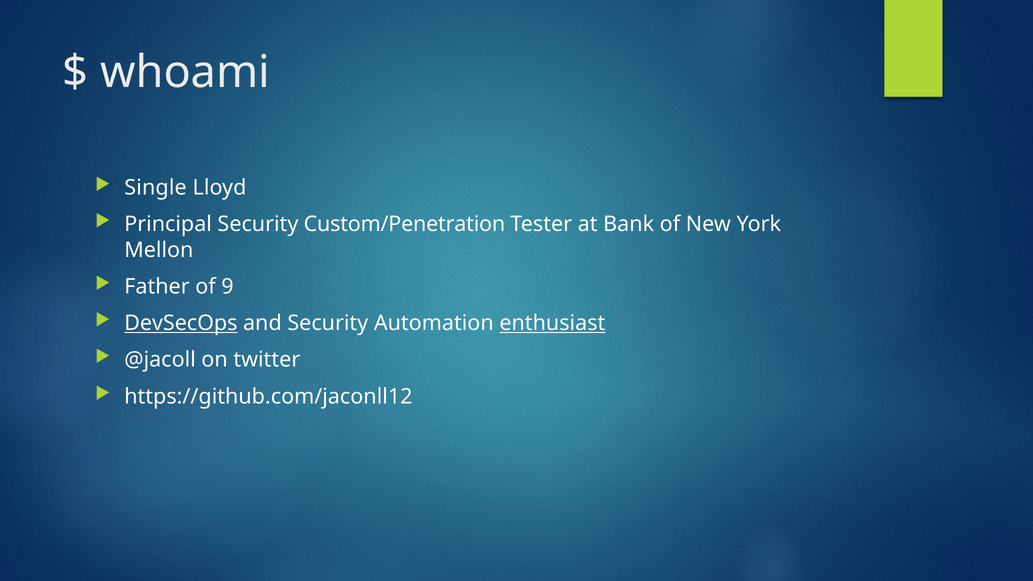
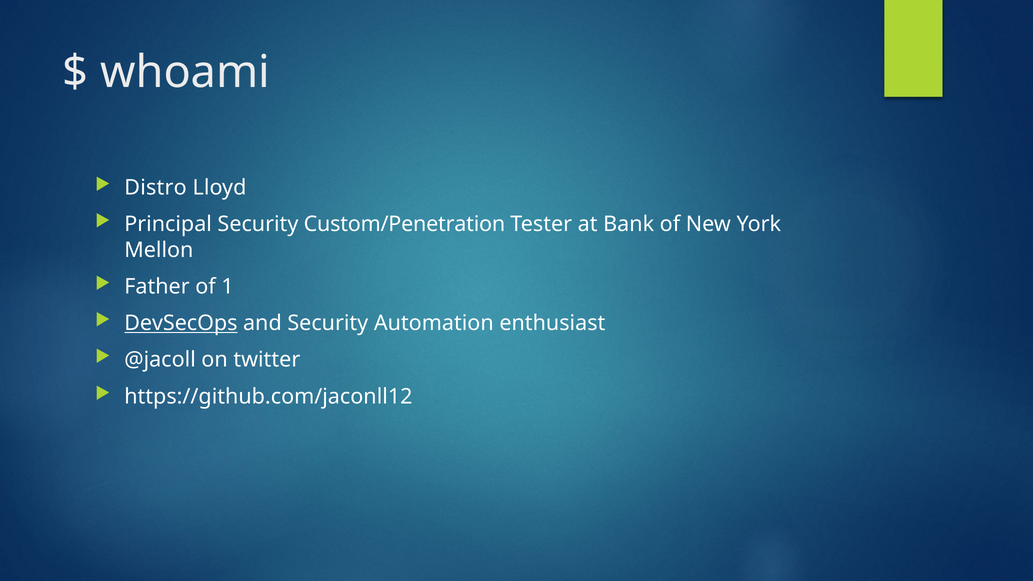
Single: Single -> Distro
9: 9 -> 1
enthusiast underline: present -> none
